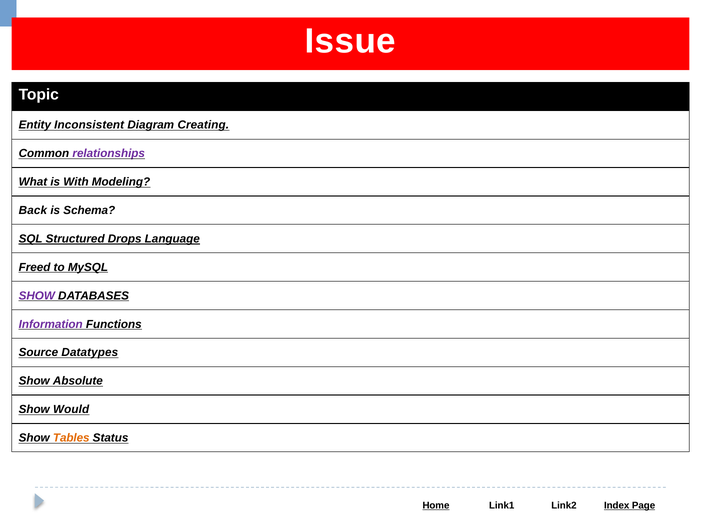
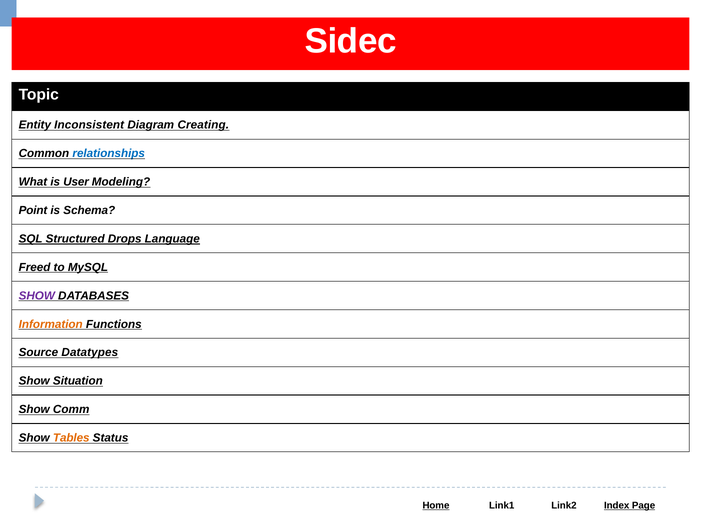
Issue: Issue -> Sidec
relationships colour: purple -> blue
With: With -> User
Back: Back -> Point
Information colour: purple -> orange
Absolute: Absolute -> Situation
Would: Would -> Comm
